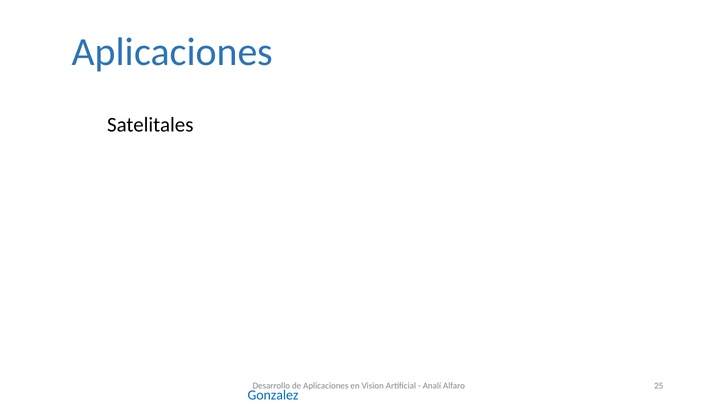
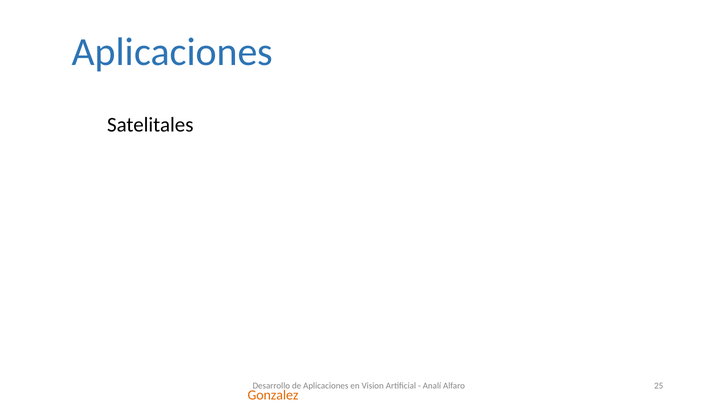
Gonzalez colour: blue -> orange
